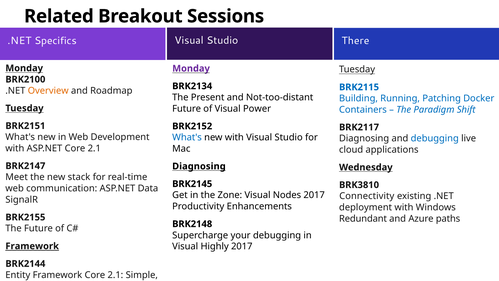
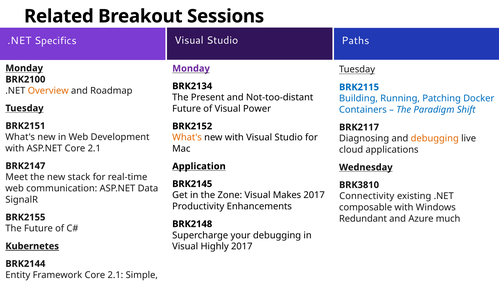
There: There -> Paths
What's at (187, 137) colour: blue -> orange
debugging at (435, 138) colour: blue -> orange
Diagnosing at (199, 166): Diagnosing -> Application
Nodes: Nodes -> Makes
deployment: deployment -> composable
paths: paths -> much
Framework at (32, 246): Framework -> Kubernetes
